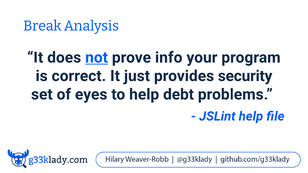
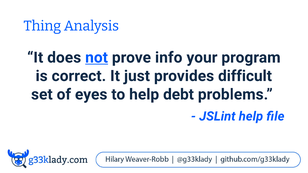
Break: Break -> Thing
security: security -> difficult
